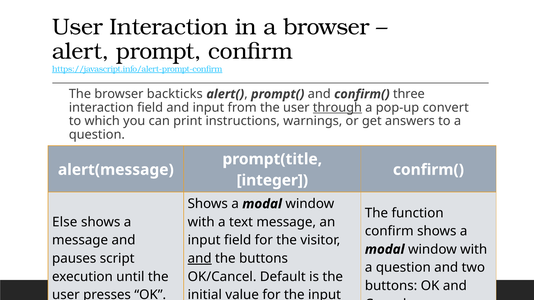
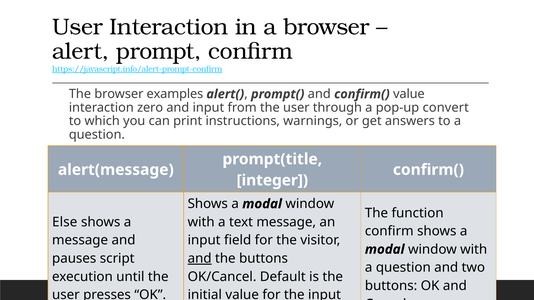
backticks: backticks -> examples
confirm( three: three -> value
interaction field: field -> zero
through underline: present -> none
